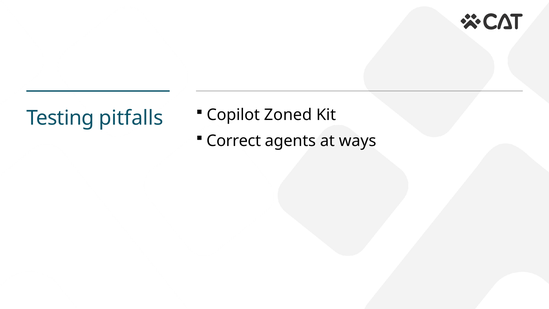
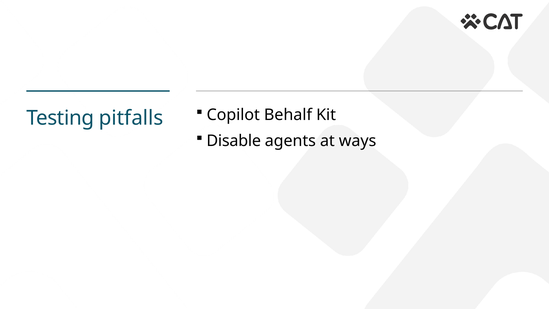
Zoned: Zoned -> Behalf
Correct: Correct -> Disable
